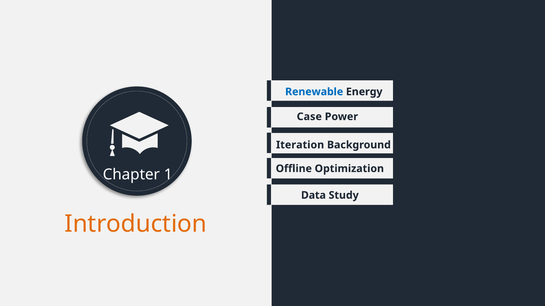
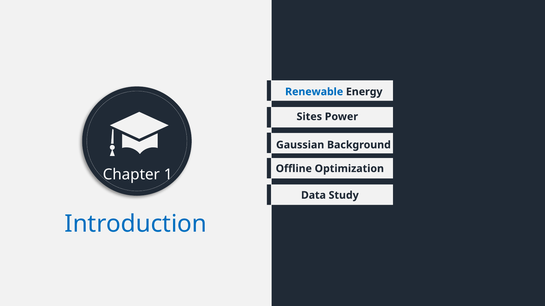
Case: Case -> Sites
Iteration: Iteration -> Gaussian
Introduction colour: orange -> blue
